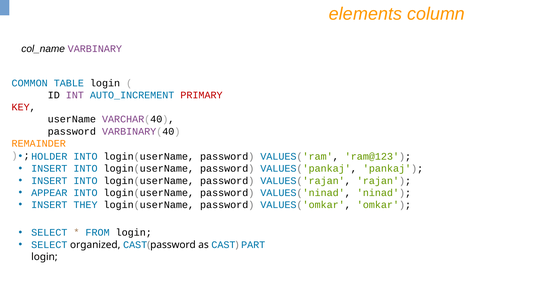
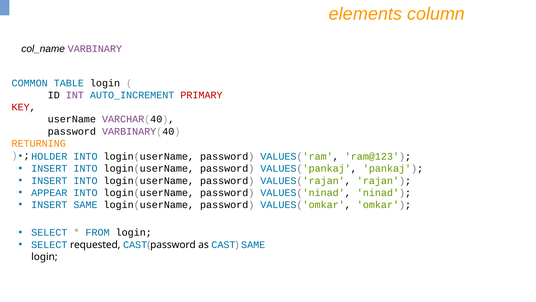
REMAINDER: REMAINDER -> RETURNING
INSERT THEY: THEY -> SAME
organized: organized -> requested
CAST PART: PART -> SAME
